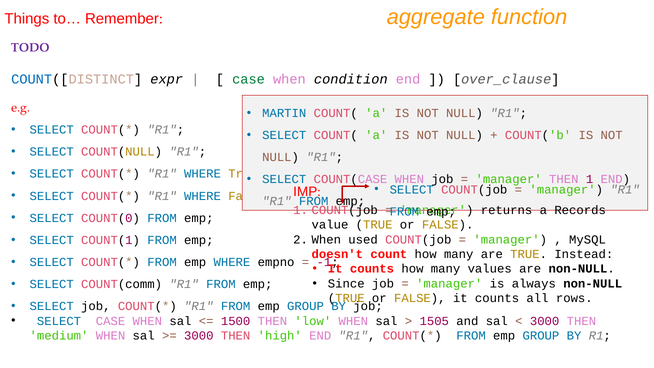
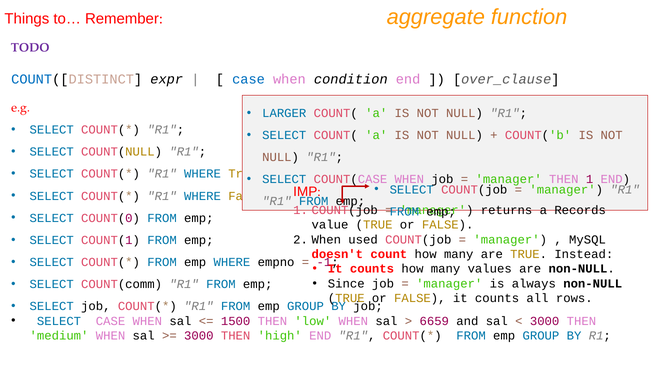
case at (249, 79) colour: green -> blue
MARTIN: MARTIN -> LARGER
1505: 1505 -> 6659
